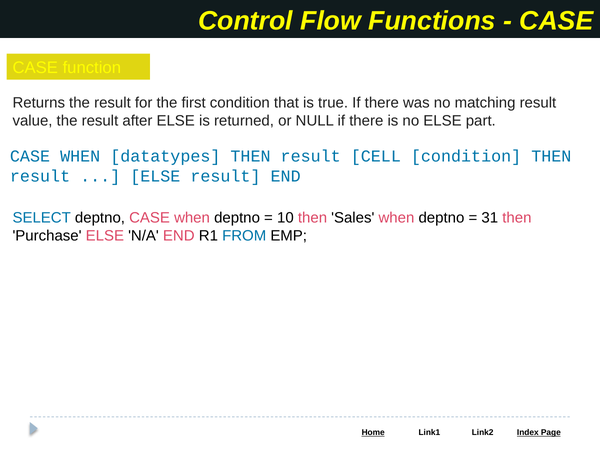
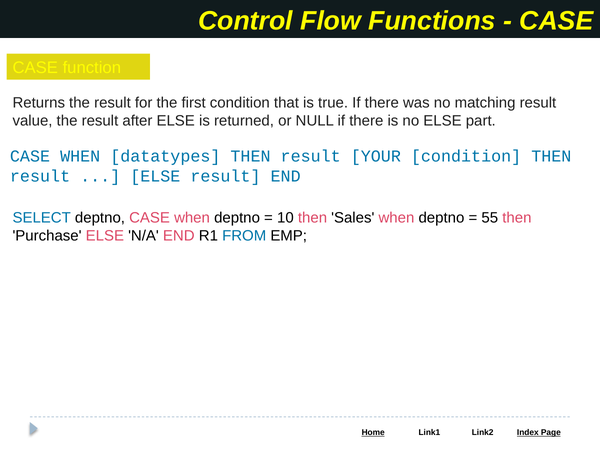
CELL: CELL -> YOUR
31: 31 -> 55
